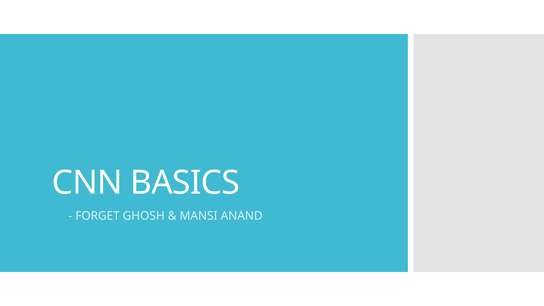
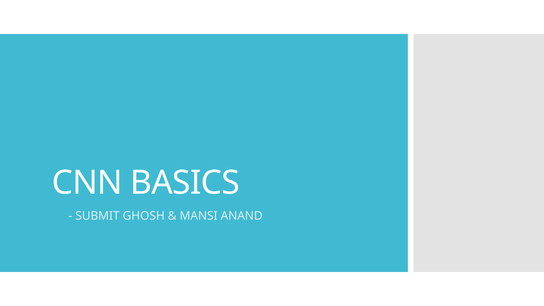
FORGET: FORGET -> SUBMIT
